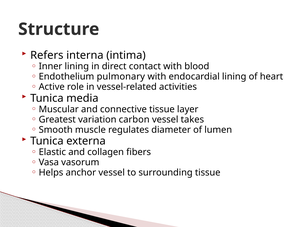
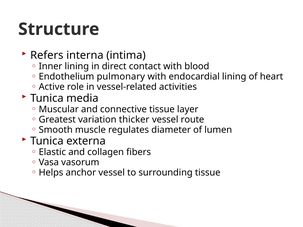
carbon: carbon -> thicker
takes: takes -> route
